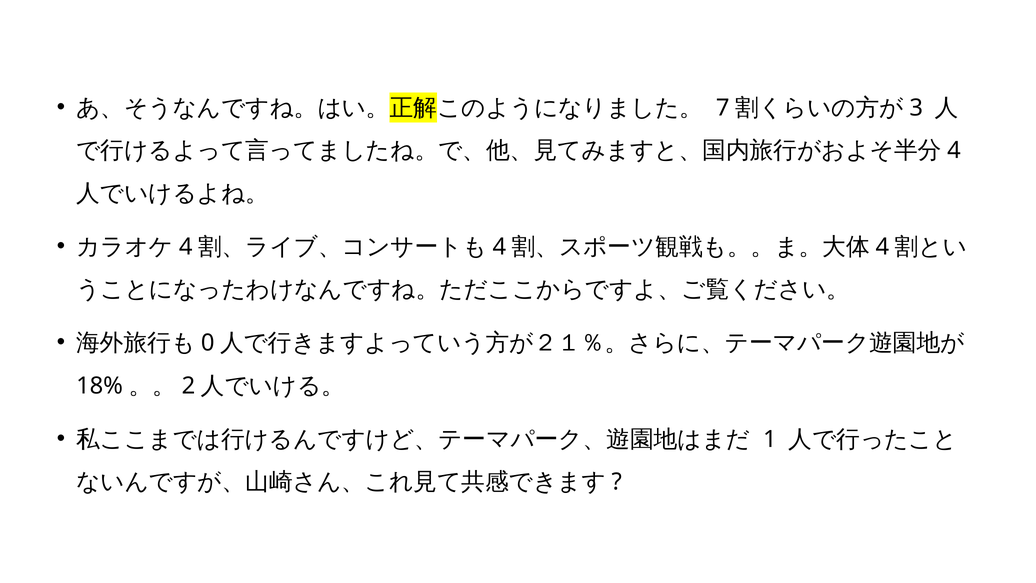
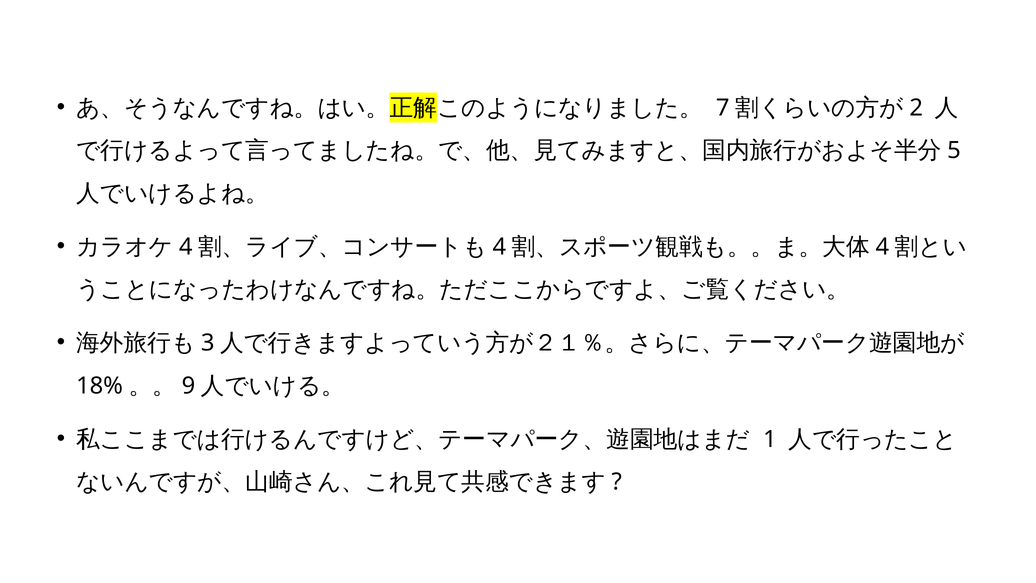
3: 3 -> 2
4 at (954, 150): 4 -> 5
0: 0 -> 3
2: 2 -> 9
